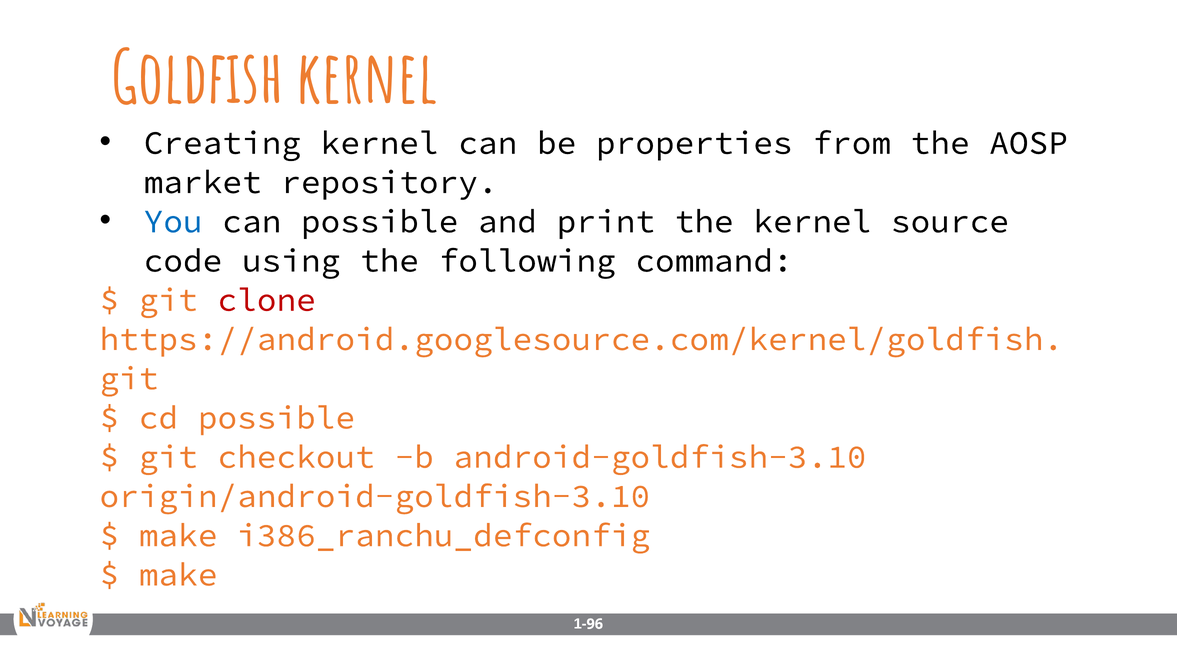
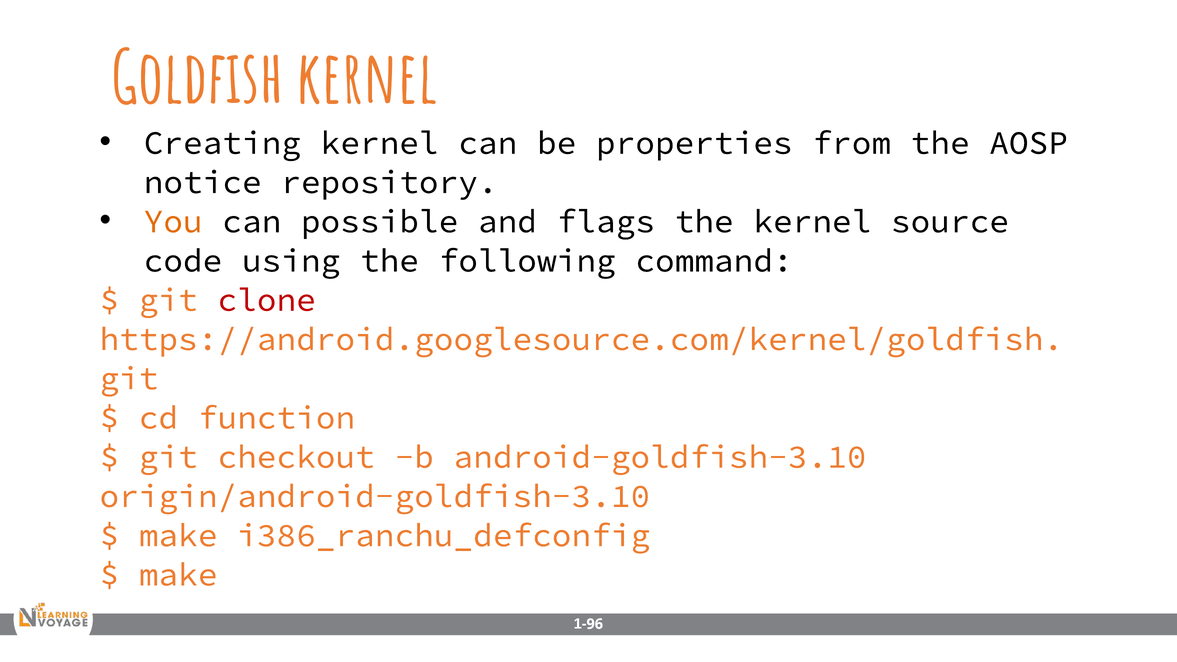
market: market -> notice
You colour: blue -> orange
print: print -> flags
cd possible: possible -> function
